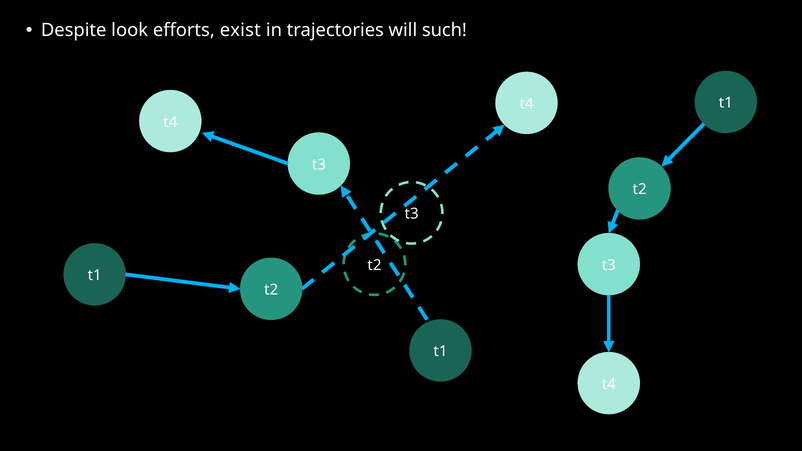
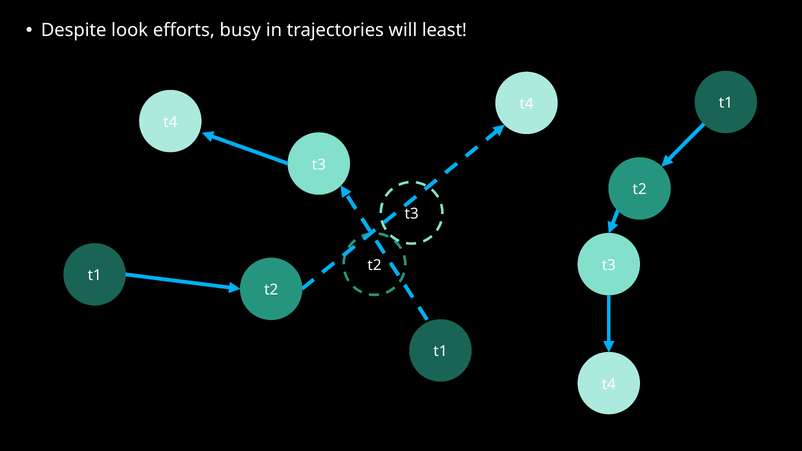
exist: exist -> busy
such: such -> least
